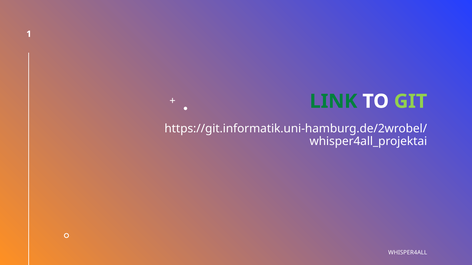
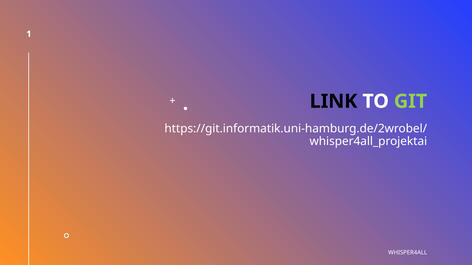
LINK colour: green -> black
